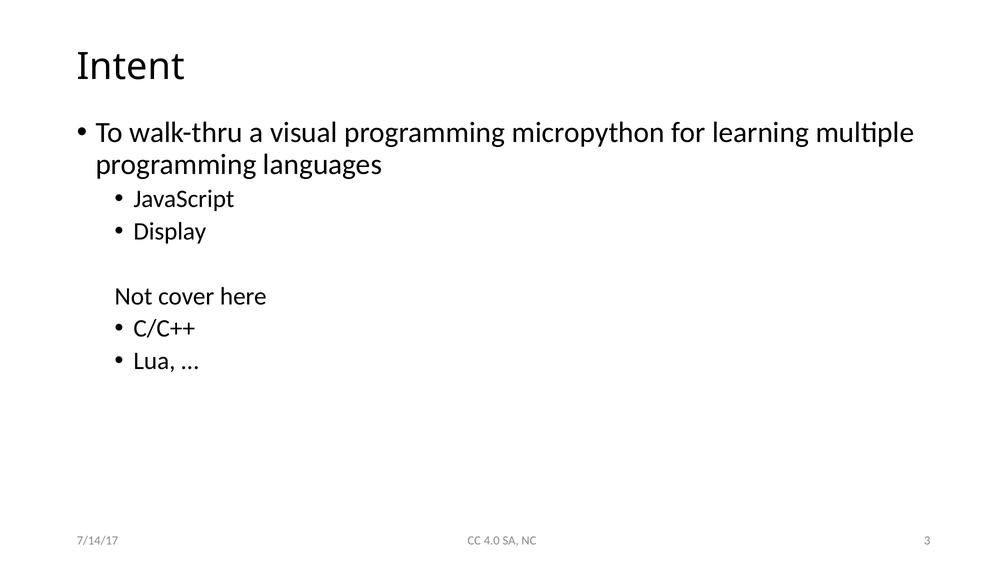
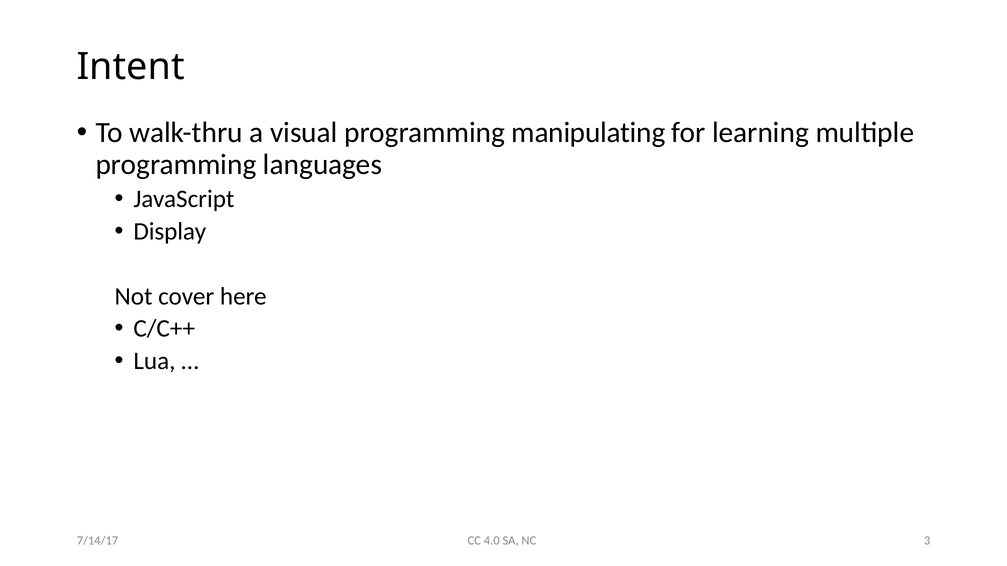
micropython: micropython -> manipulating
